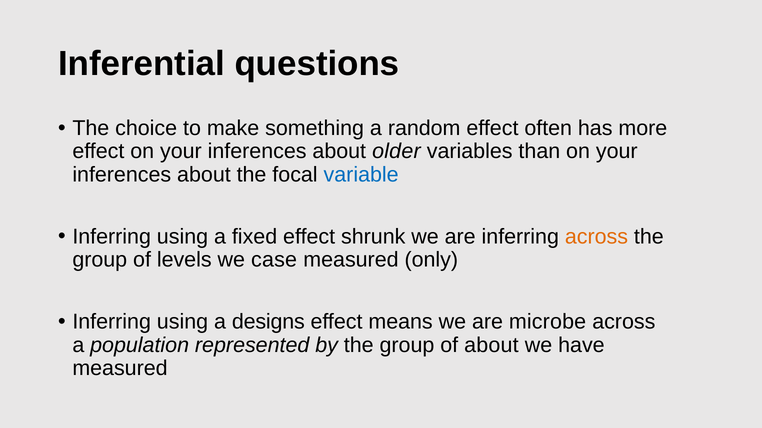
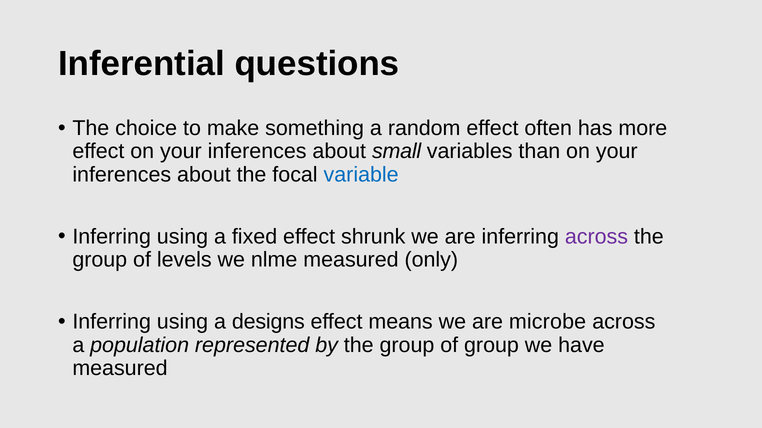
older: older -> small
across at (596, 237) colour: orange -> purple
case: case -> nlme
of about: about -> group
